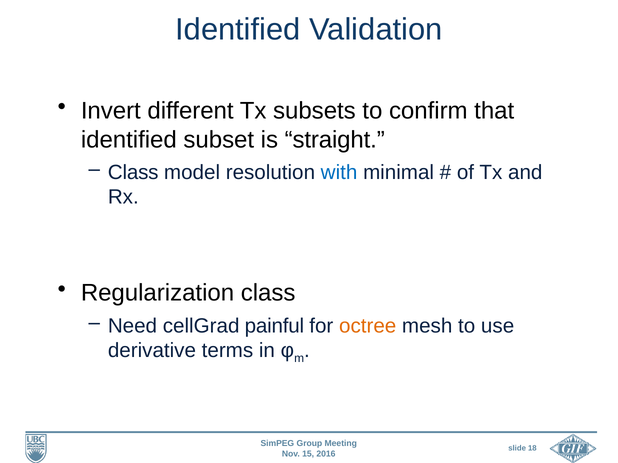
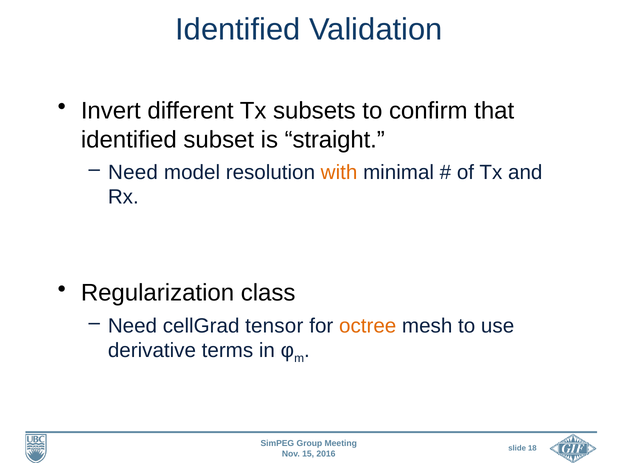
Class at (133, 173): Class -> Need
with colour: blue -> orange
painful: painful -> tensor
